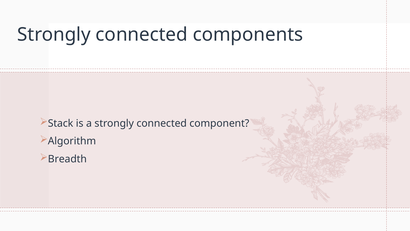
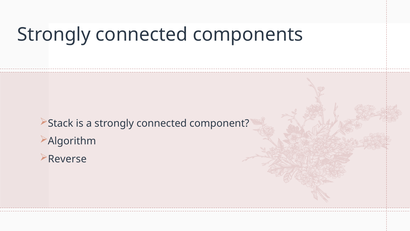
Breadth: Breadth -> Reverse
